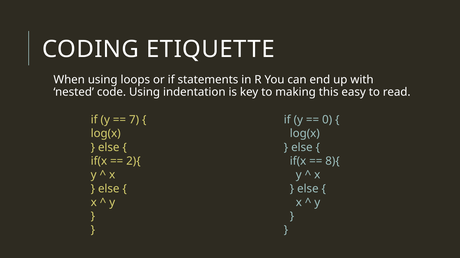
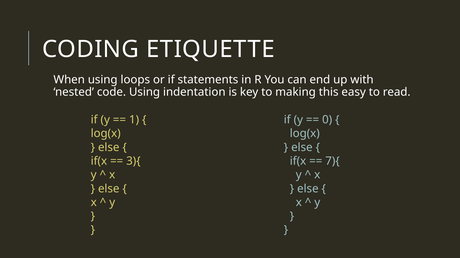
7: 7 -> 1
2){: 2){ -> 3){
8){: 8){ -> 7){
